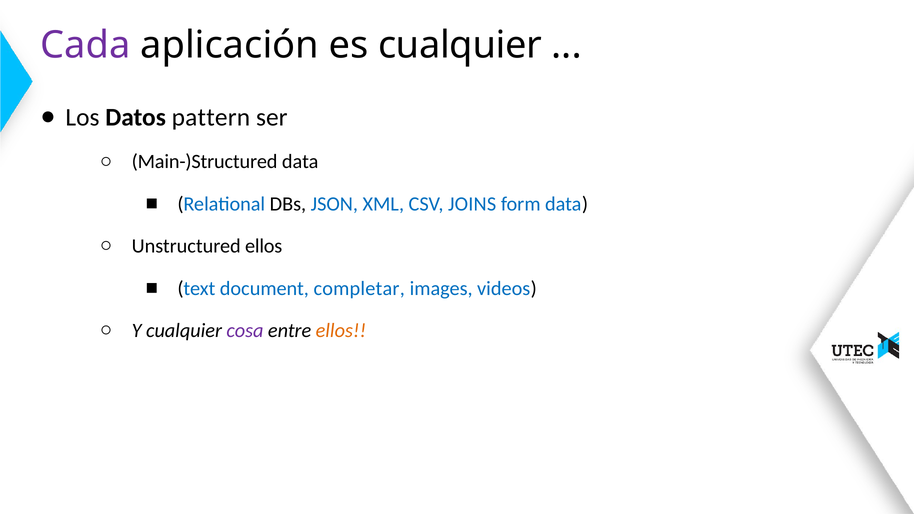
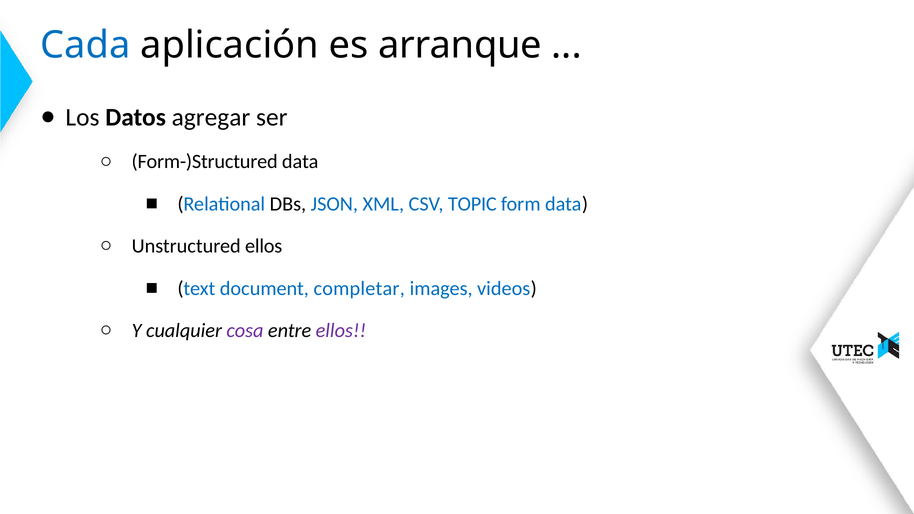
Cada colour: purple -> blue
es cualquier: cualquier -> arranque
pattern: pattern -> agregar
Main-)Structured: Main-)Structured -> Form-)Structured
JOINS: JOINS -> TOPIC
ellos at (341, 331) colour: orange -> purple
